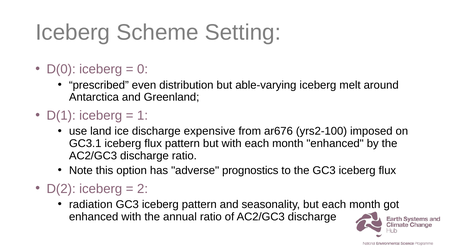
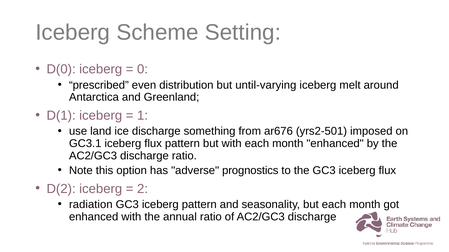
able-varying: able-varying -> until-varying
expensive: expensive -> something
yrs2-100: yrs2-100 -> yrs2-501
